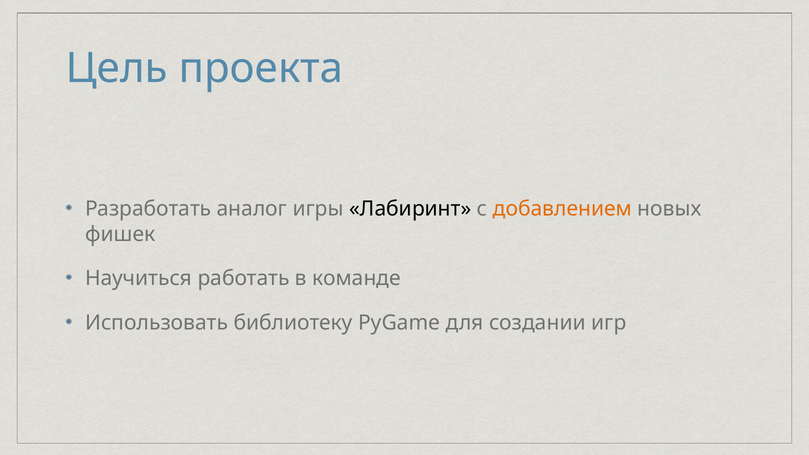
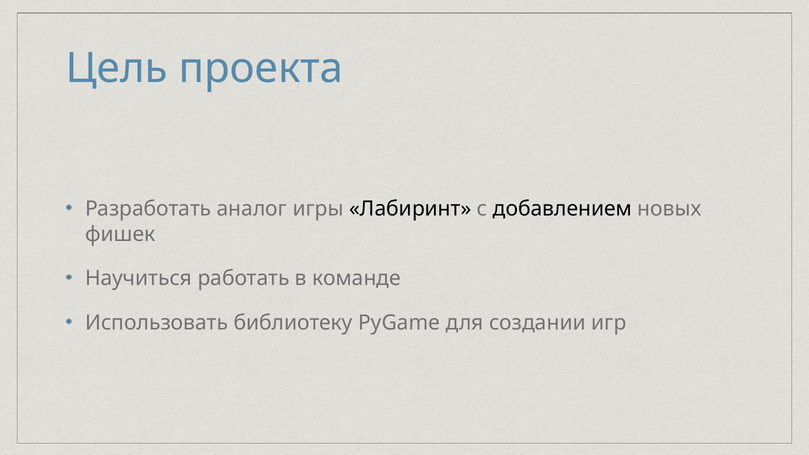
добавлением colour: orange -> black
